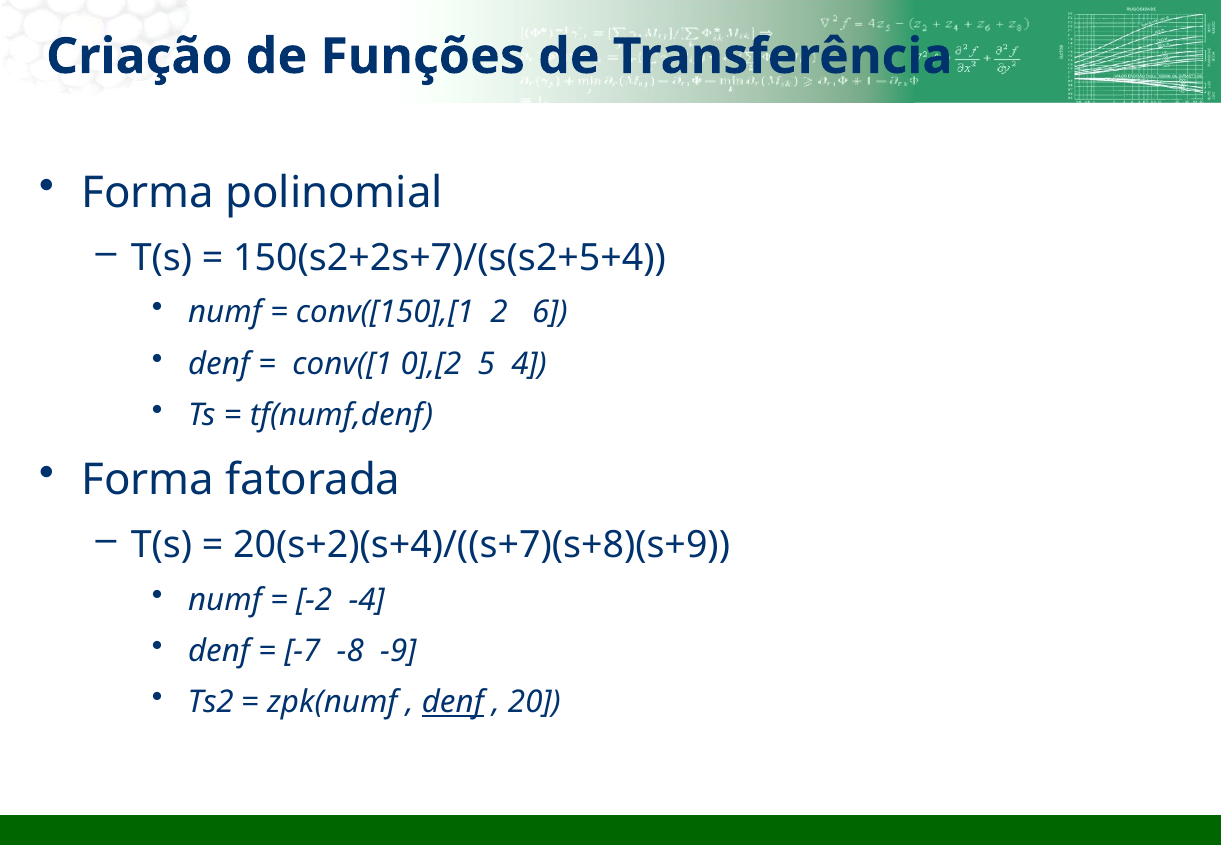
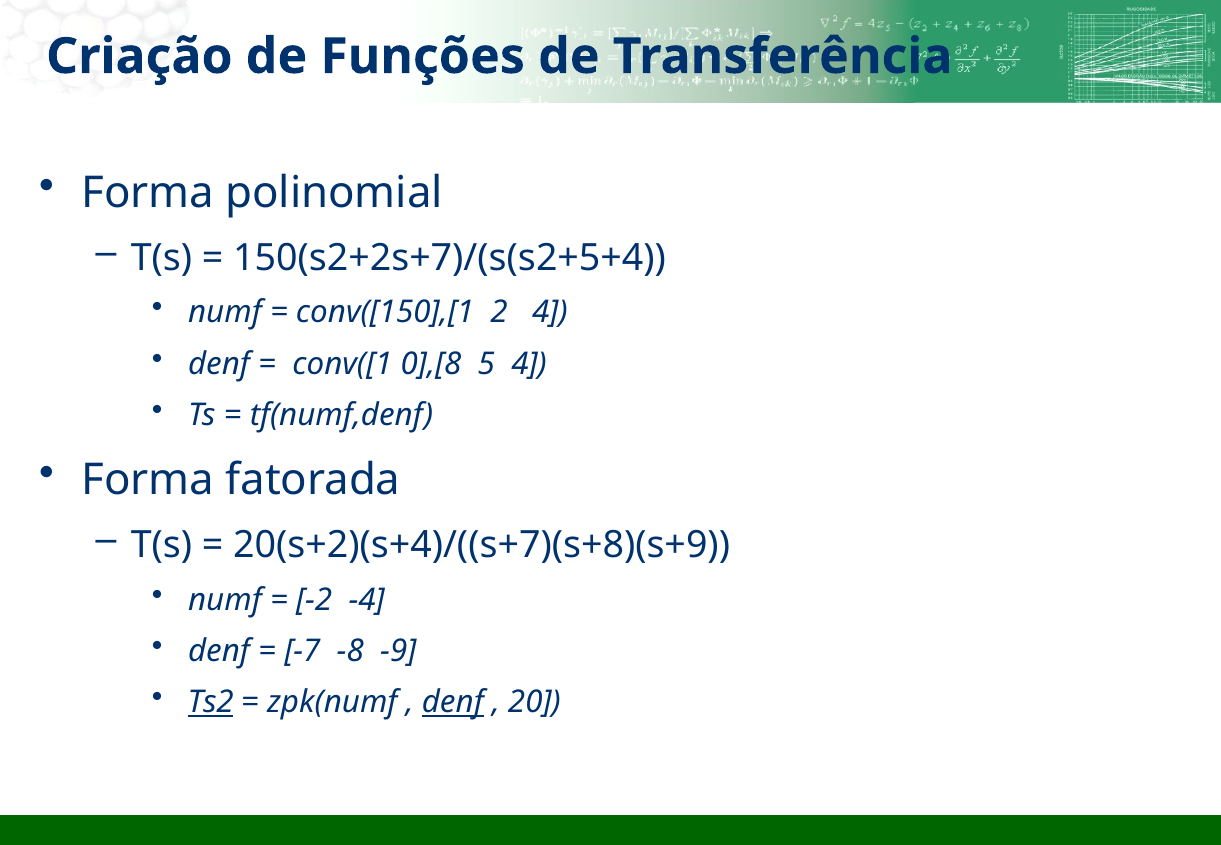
2 6: 6 -> 4
0],[2: 0],[2 -> 0],[8
Ts2 underline: none -> present
